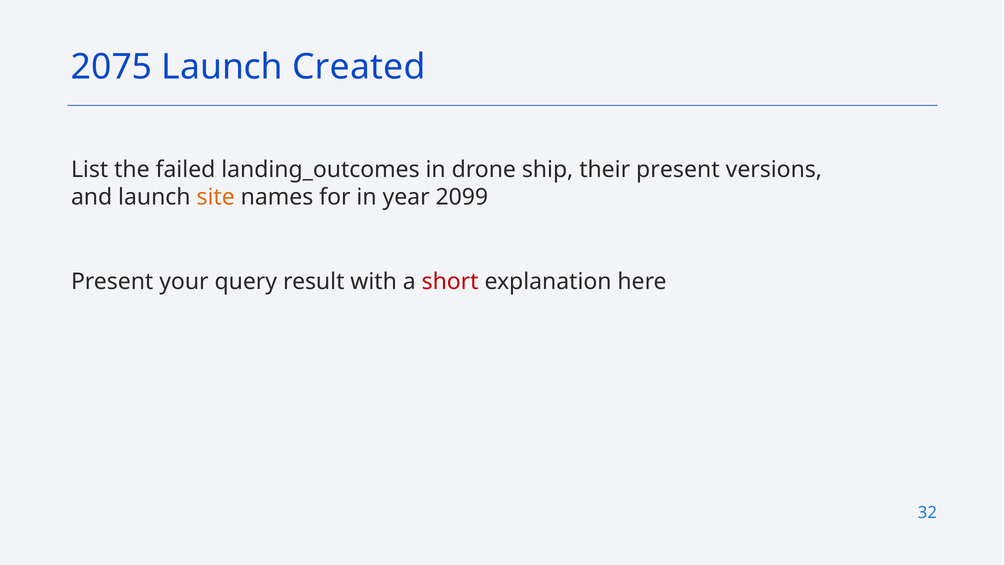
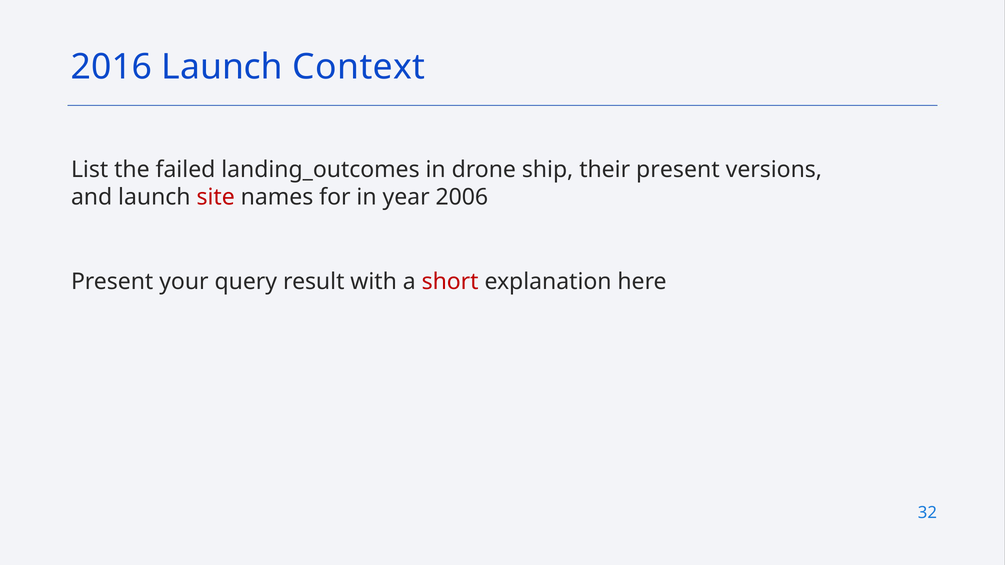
2075: 2075 -> 2016
Created: Created -> Context
site colour: orange -> red
2099: 2099 -> 2006
